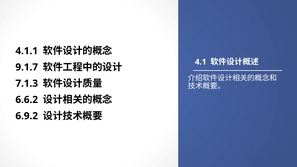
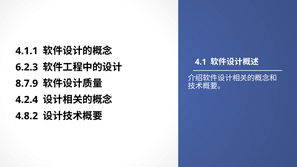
9.1.7: 9.1.7 -> 6.2.3
7.1.3: 7.1.3 -> 8.7.9
6.6.2: 6.6.2 -> 4.2.4
6.9.2: 6.9.2 -> 4.8.2
